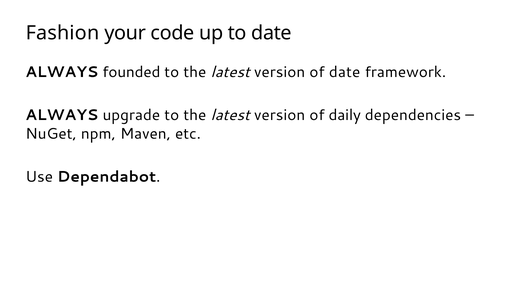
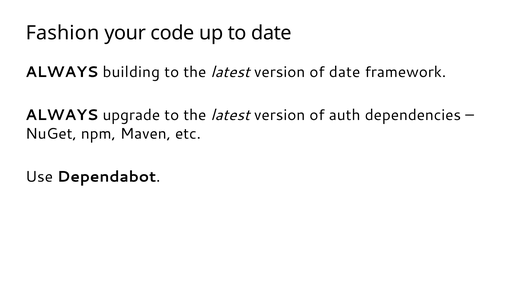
founded: founded -> building
daily: daily -> auth
